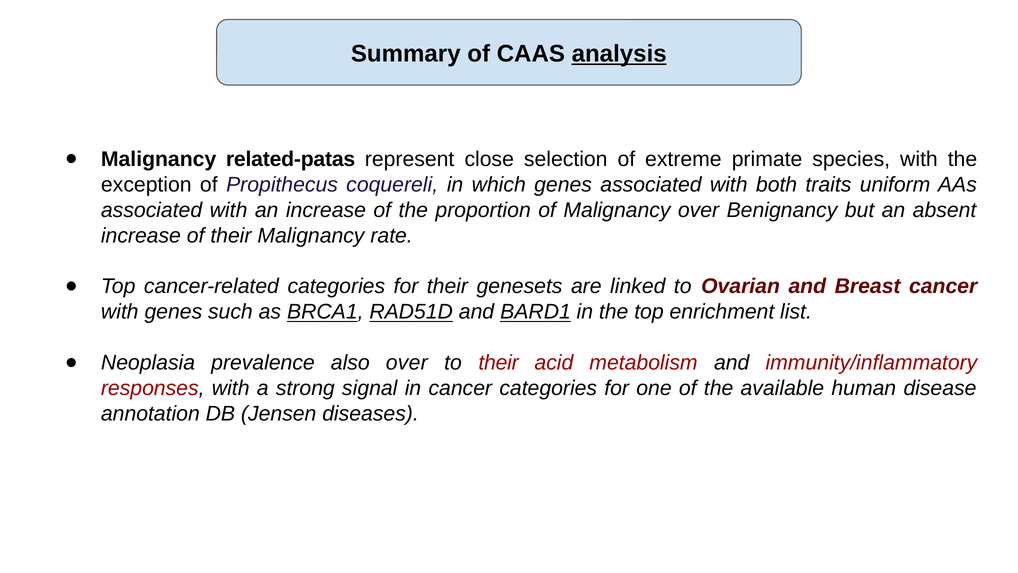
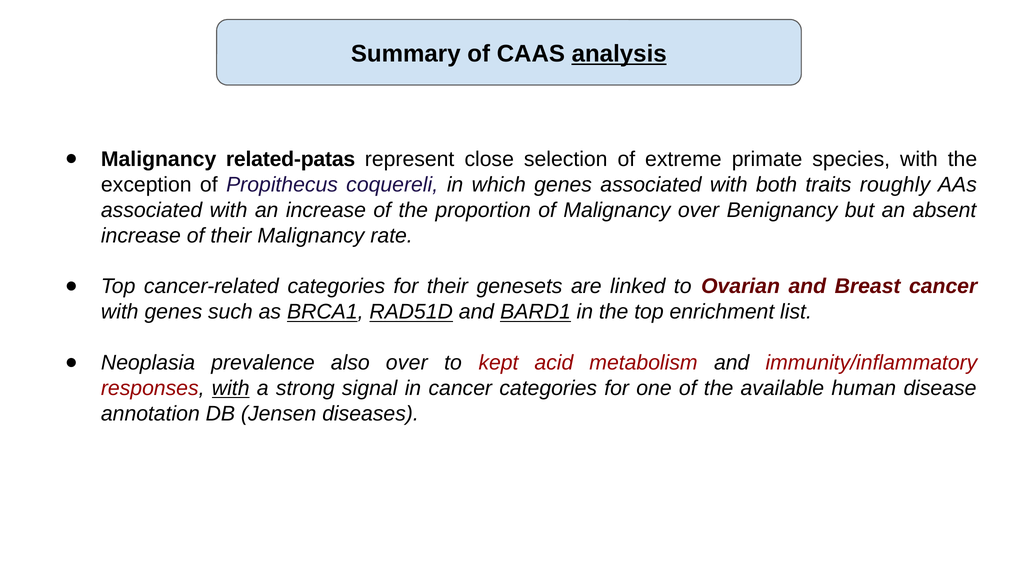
uniform: uniform -> roughly
to their: their -> kept
with at (231, 388) underline: none -> present
